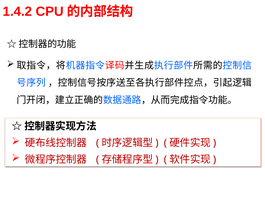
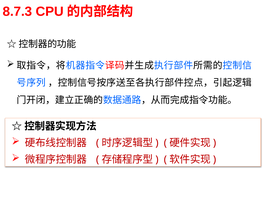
1.4.2: 1.4.2 -> 8.7.3
